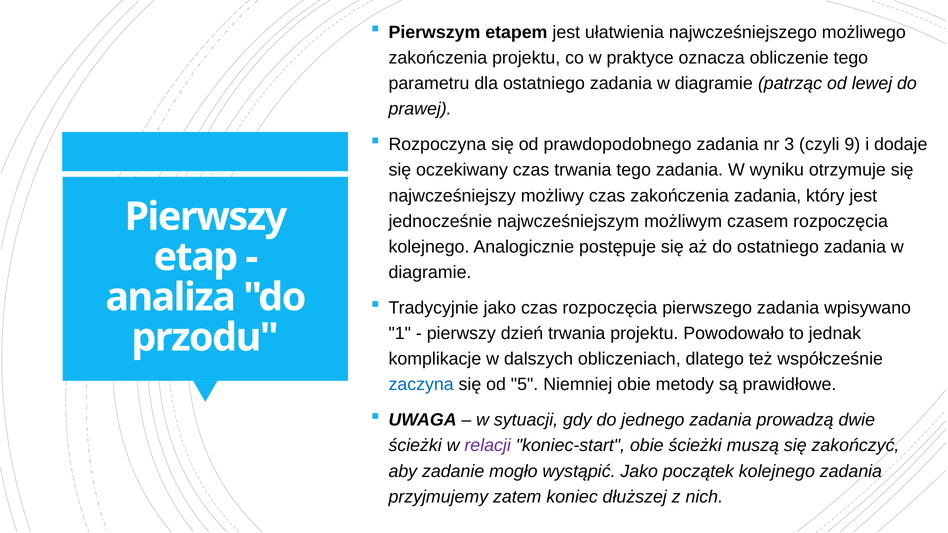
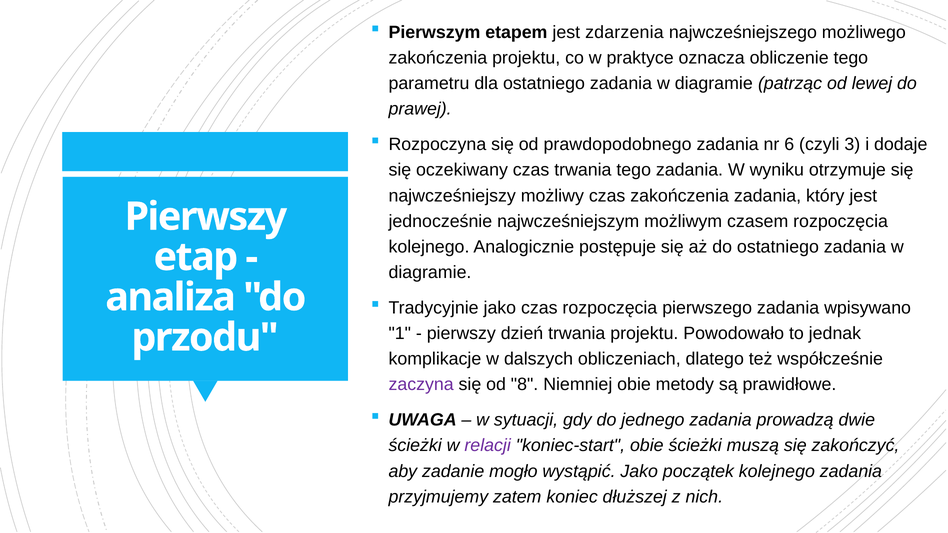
ułatwienia: ułatwienia -> zdarzenia
3: 3 -> 6
9: 9 -> 3
zaczyna colour: blue -> purple
5: 5 -> 8
